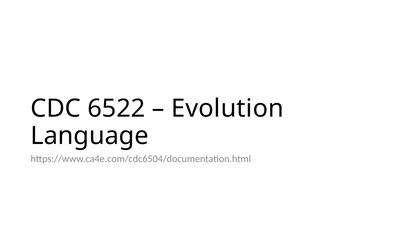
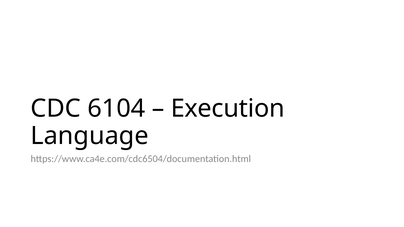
6522: 6522 -> 6104
Evolution: Evolution -> Execution
